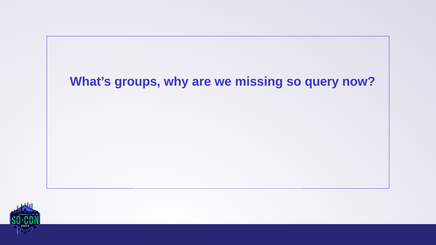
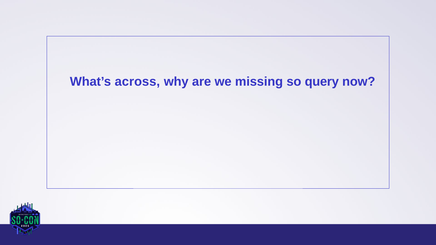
groups: groups -> across
